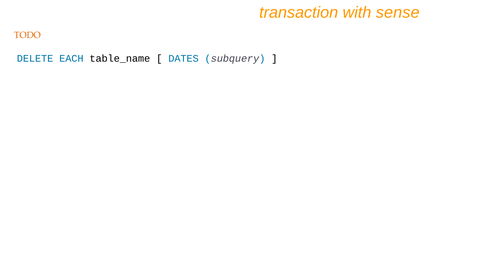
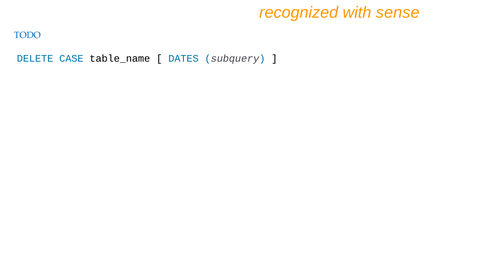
transaction: transaction -> recognized
TODO colour: orange -> blue
EACH: EACH -> CASE
